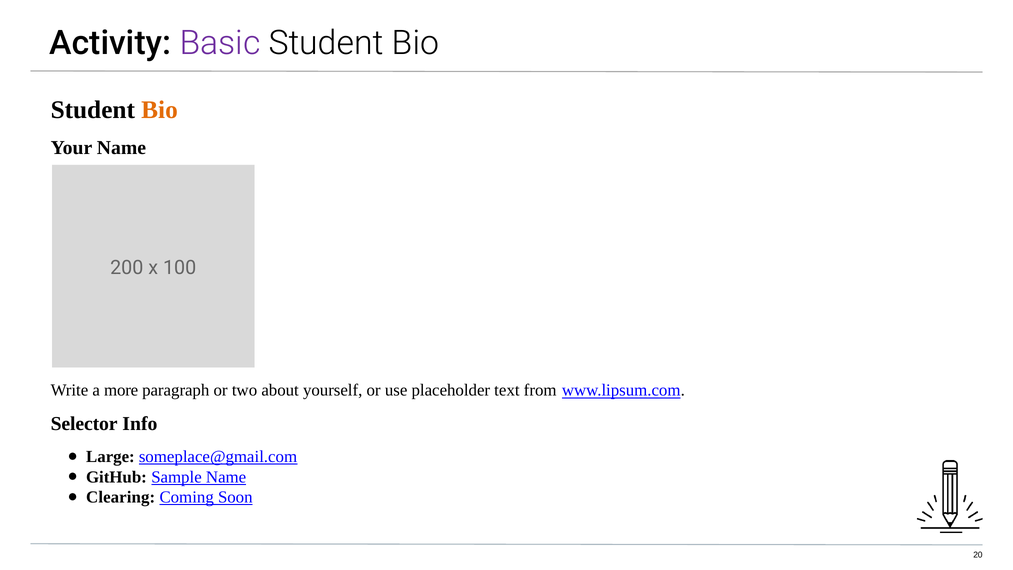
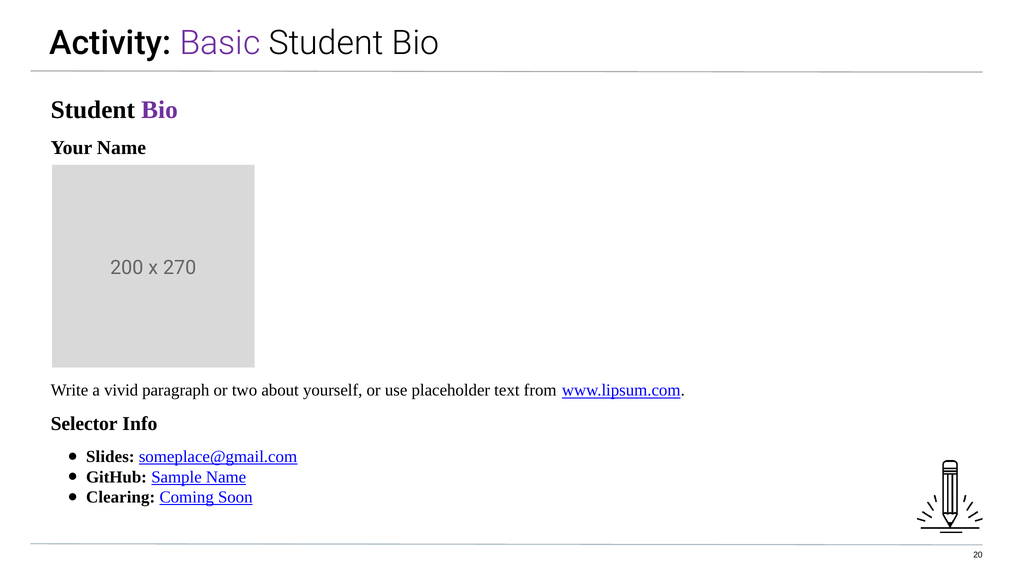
Bio at (160, 110) colour: orange -> purple
100: 100 -> 270
more: more -> vivid
Large: Large -> Slides
